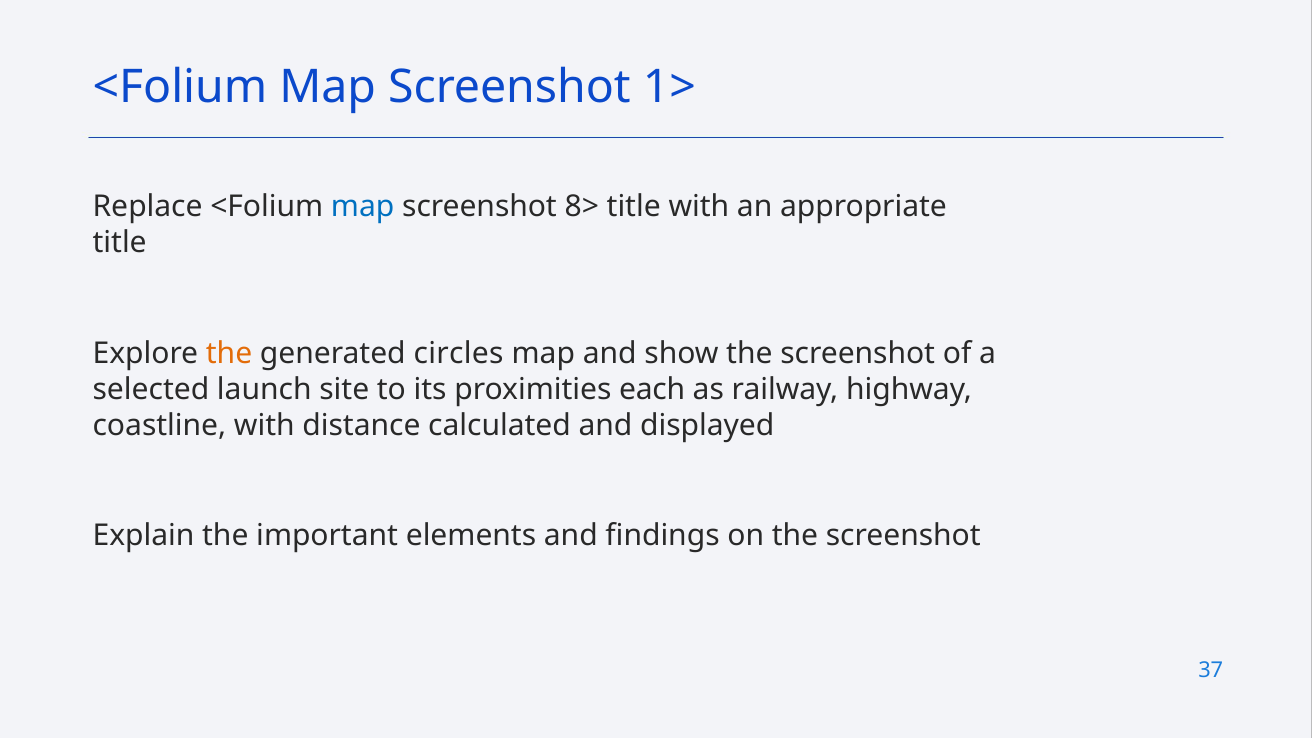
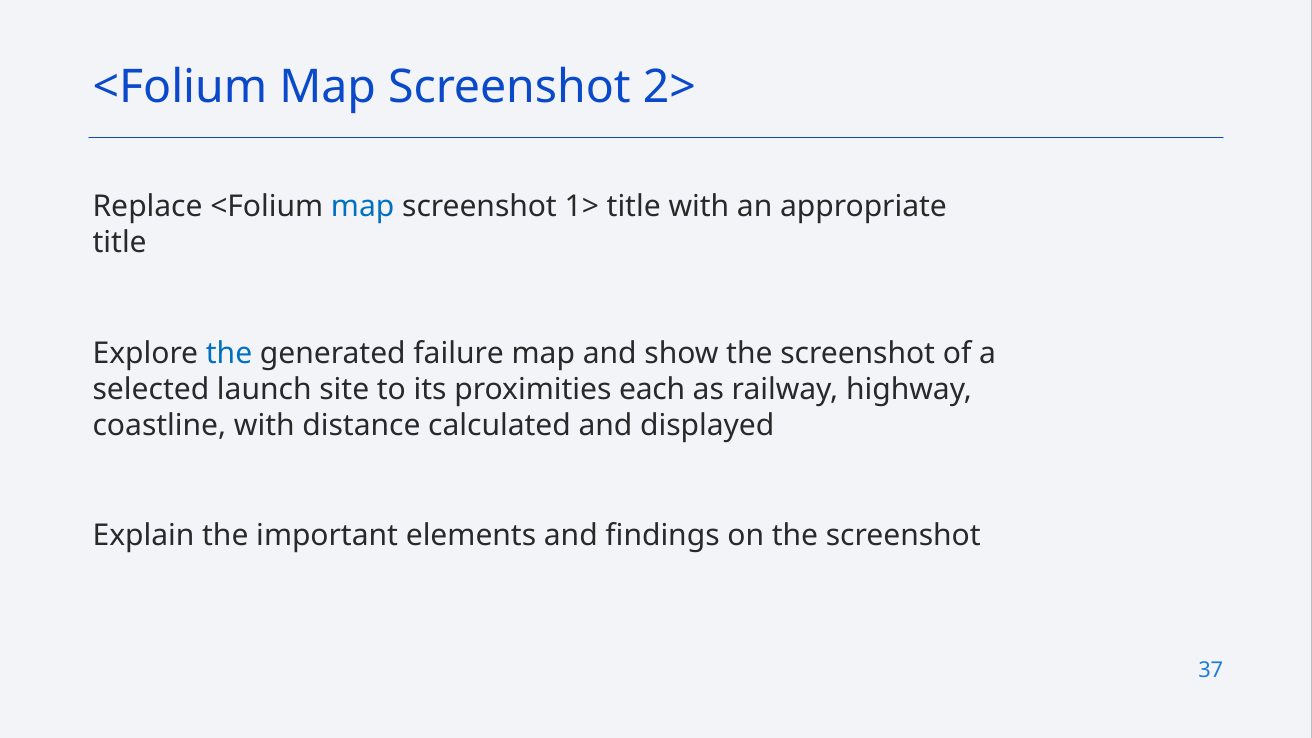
1>: 1> -> 2>
8>: 8> -> 1>
the at (229, 353) colour: orange -> blue
circles: circles -> failure
